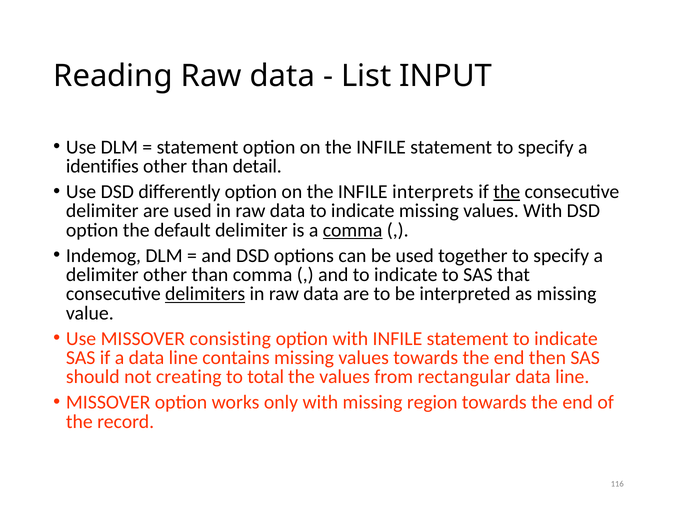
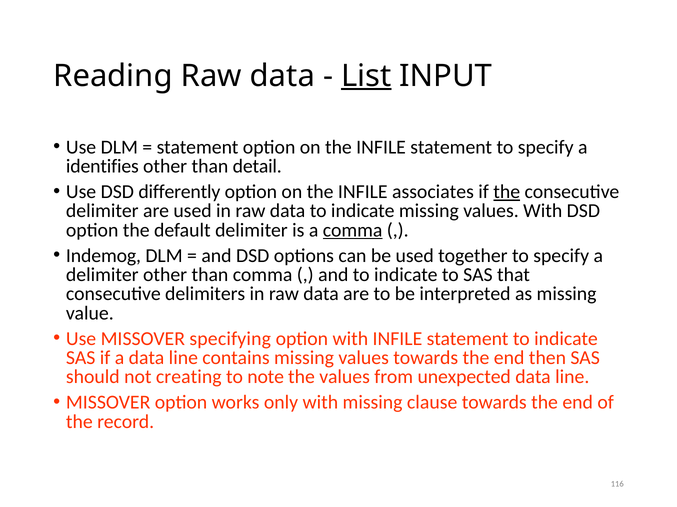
List underline: none -> present
interprets: interprets -> associates
delimiters underline: present -> none
consisting: consisting -> specifying
total: total -> note
rectangular: rectangular -> unexpected
region: region -> clause
